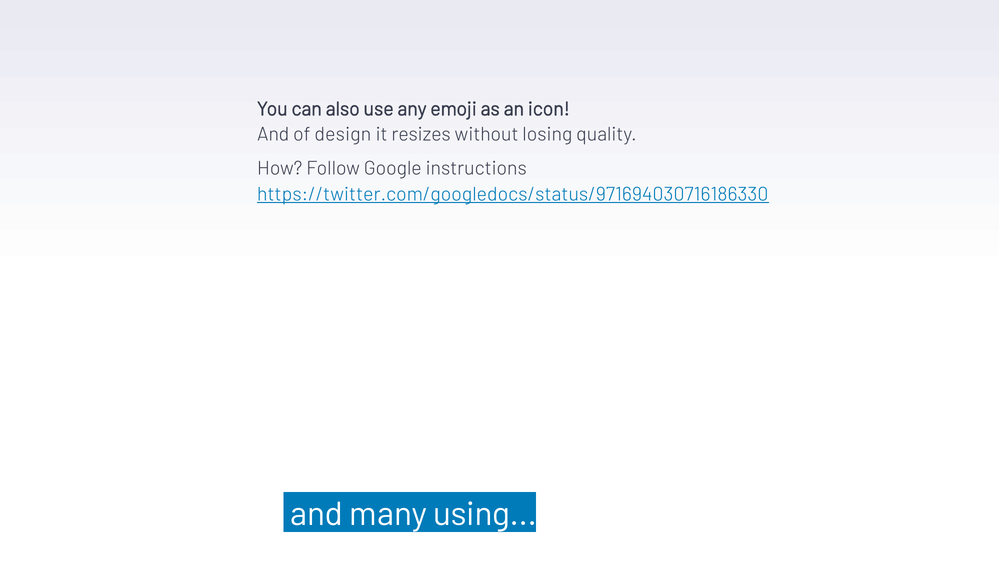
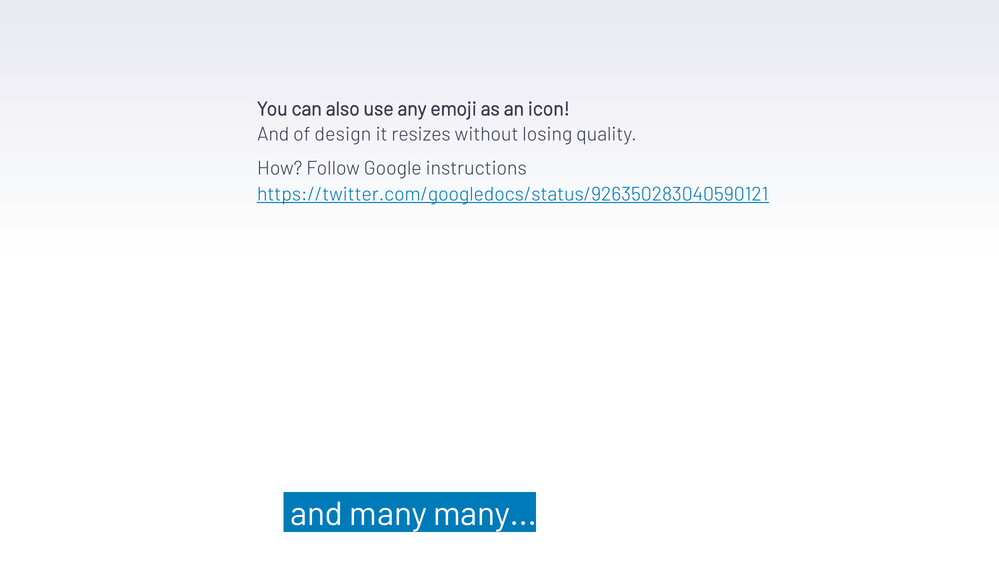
https://twitter.com/googledocs/status/971694030716186330: https://twitter.com/googledocs/status/971694030716186330 -> https://twitter.com/googledocs/status/926350283040590121
many using: using -> many
